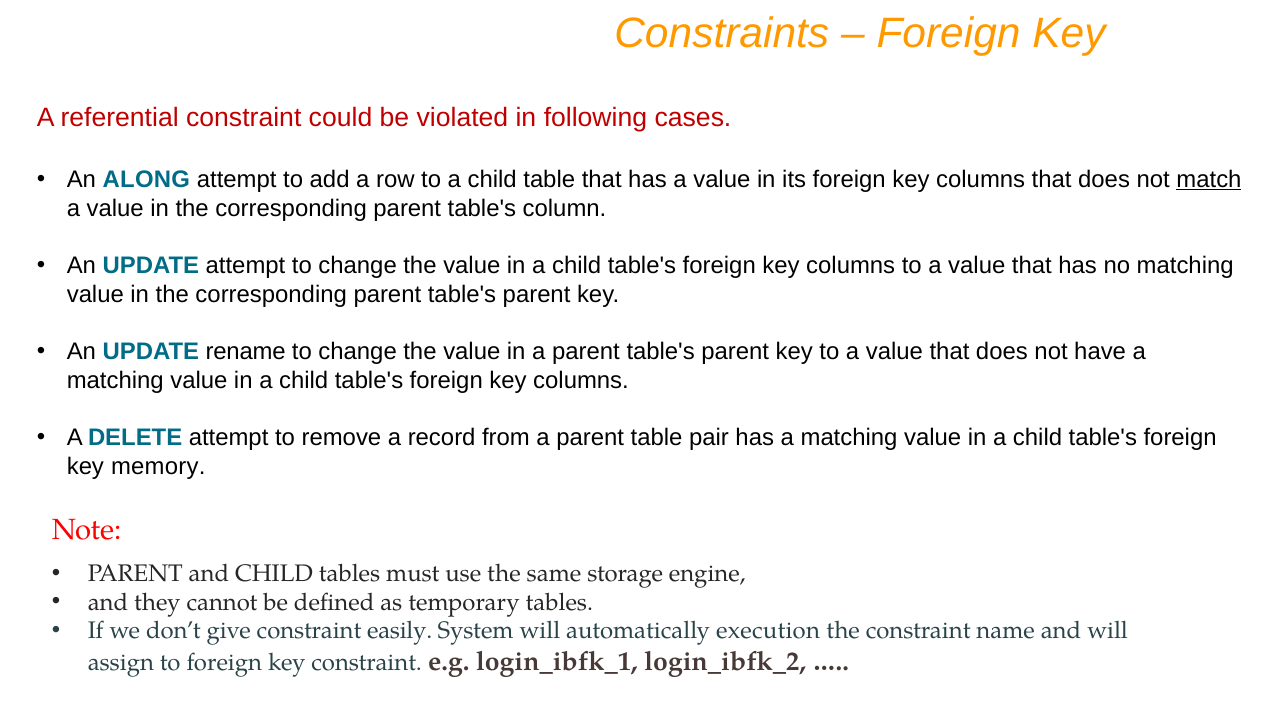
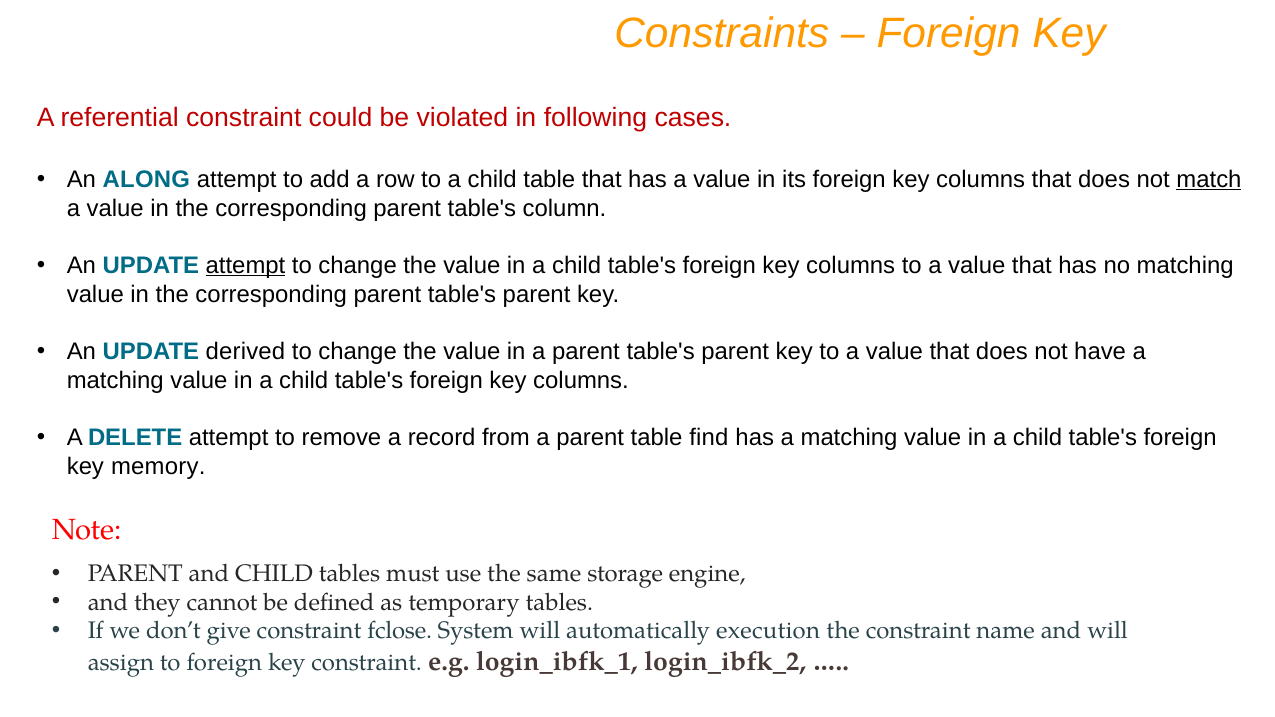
attempt at (246, 266) underline: none -> present
rename: rename -> derived
pair: pair -> find
easily: easily -> fclose
